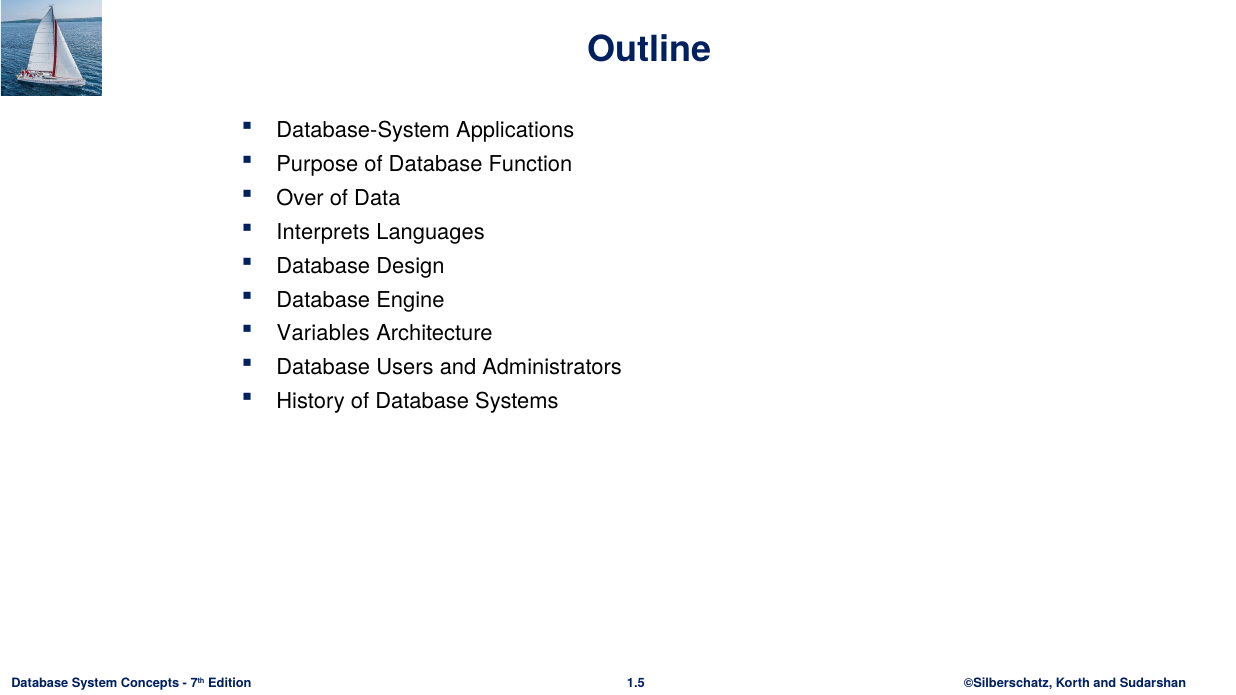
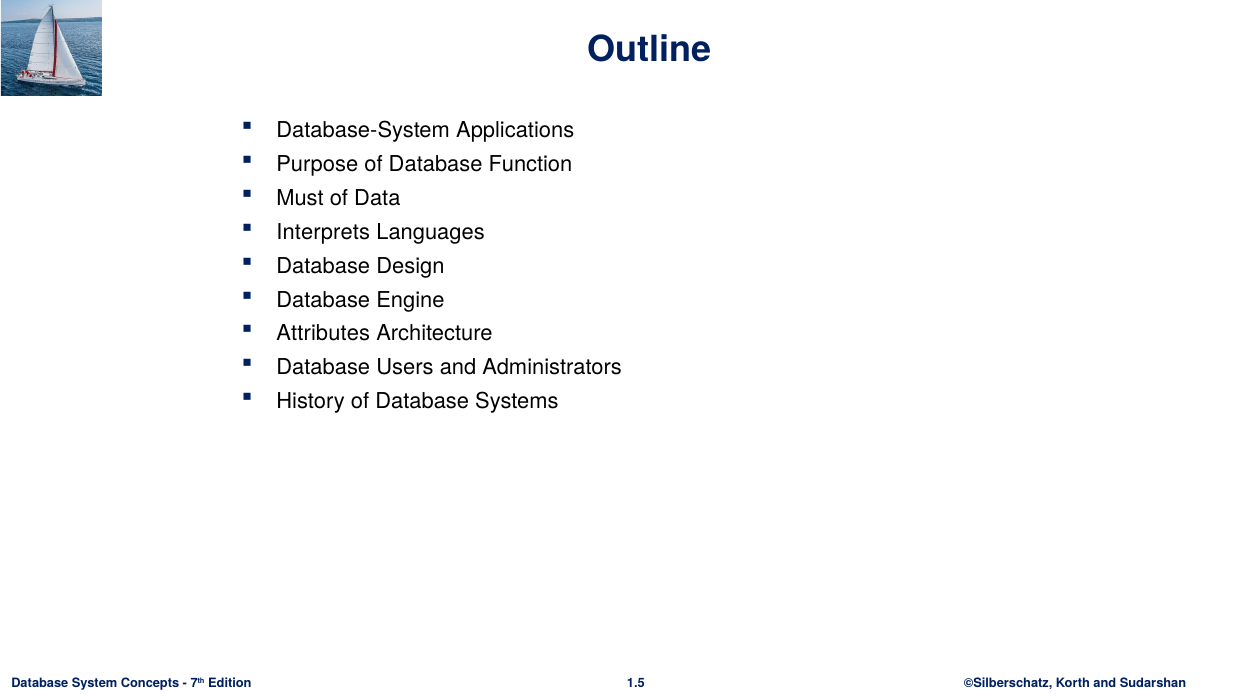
Over: Over -> Must
Variables: Variables -> Attributes
